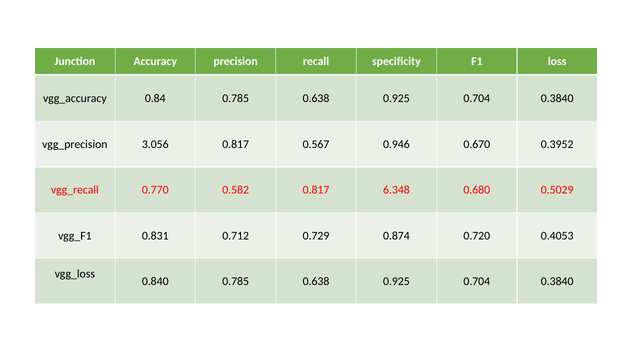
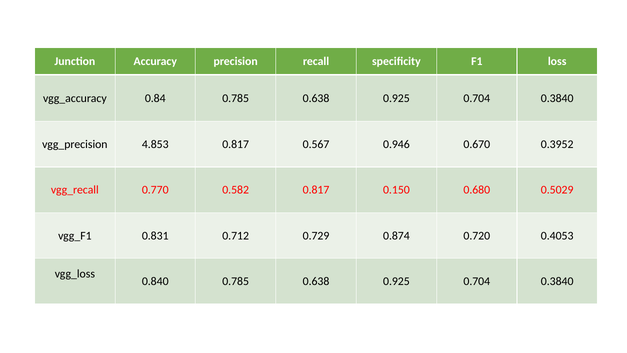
3.056: 3.056 -> 4.853
6.348: 6.348 -> 0.150
